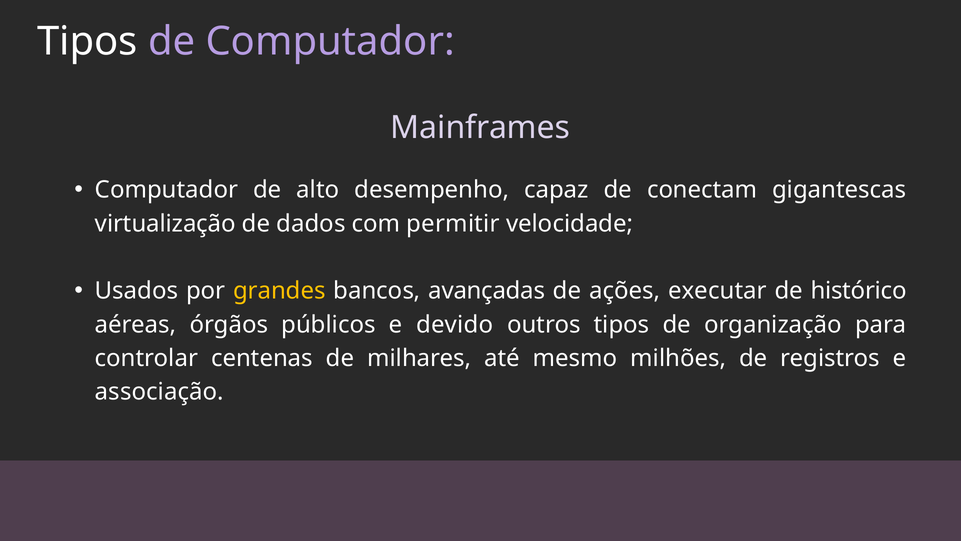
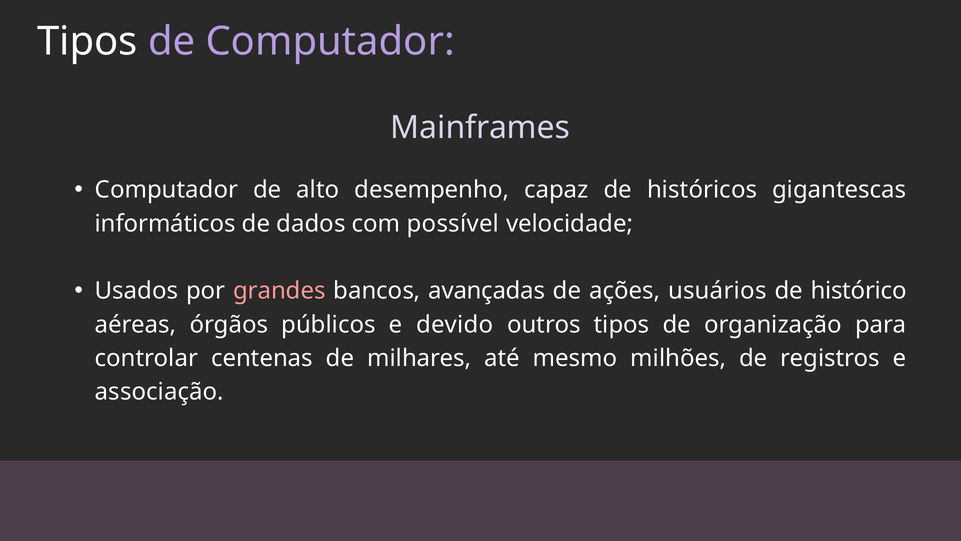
conectam: conectam -> históricos
virtualização: virtualização -> informáticos
permitir: permitir -> possível
grandes colour: yellow -> pink
executar: executar -> usuários
